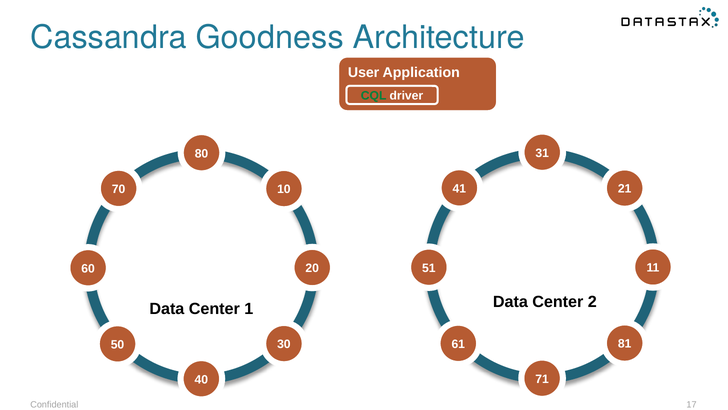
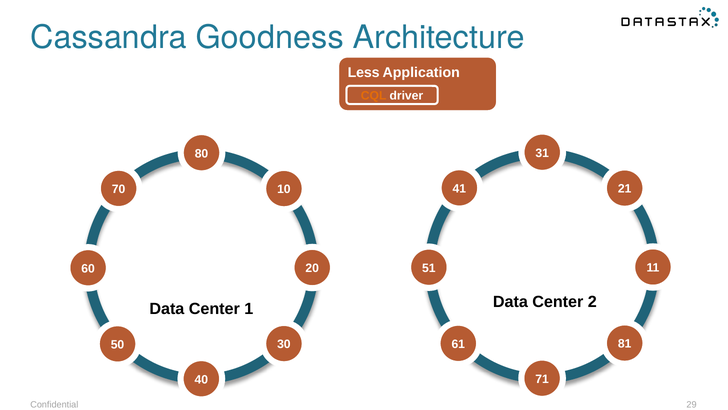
User: User -> Less
CQL colour: green -> orange
17: 17 -> 29
